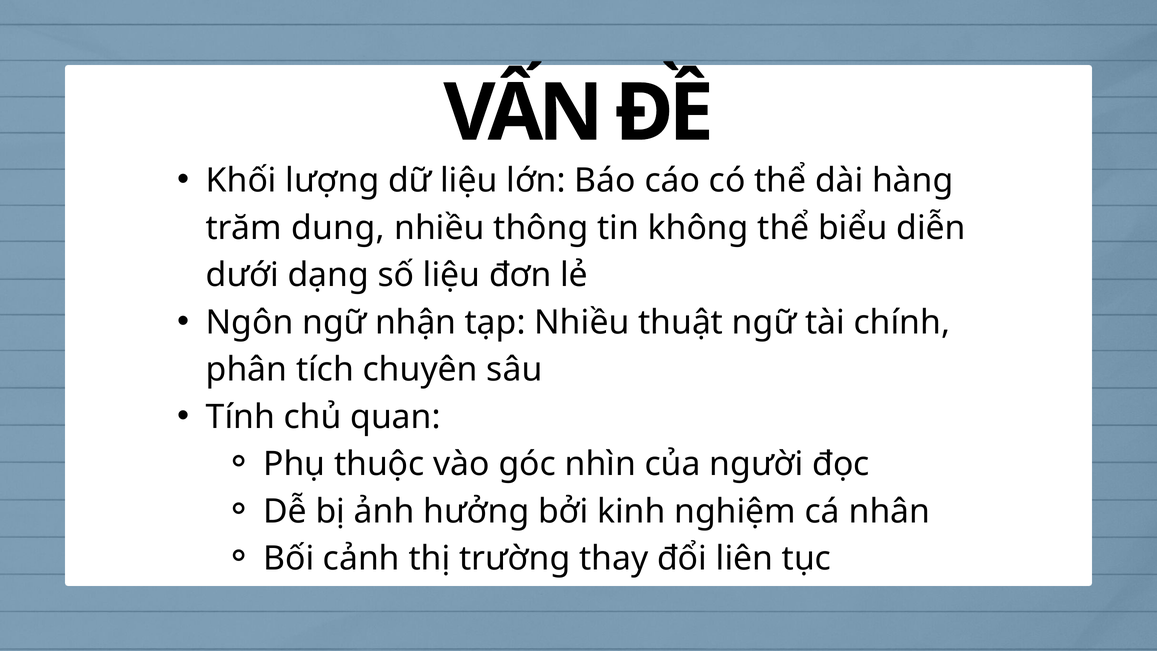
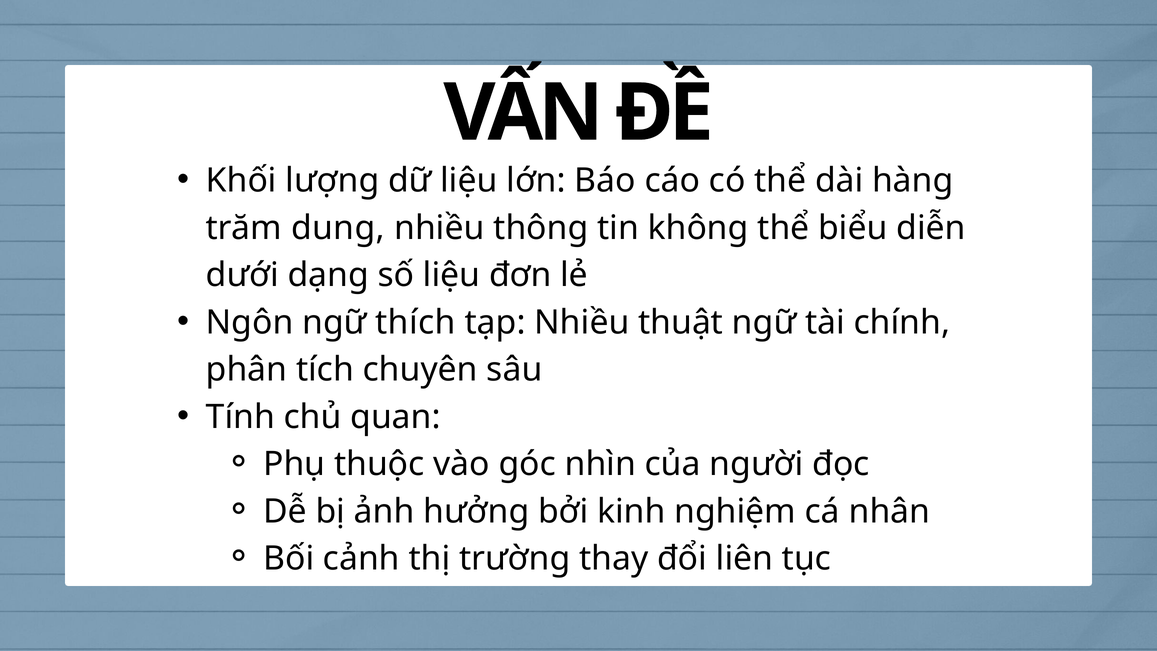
nhận: nhận -> thích
